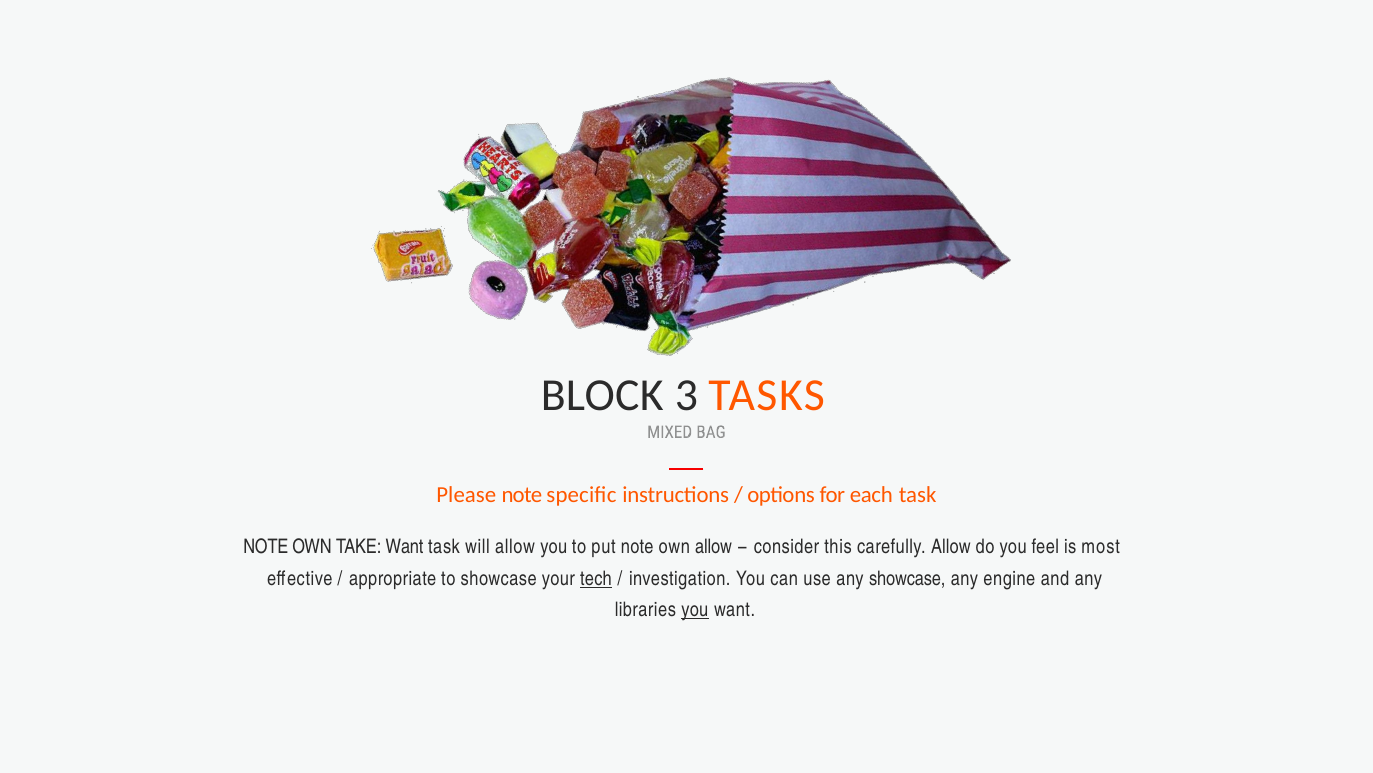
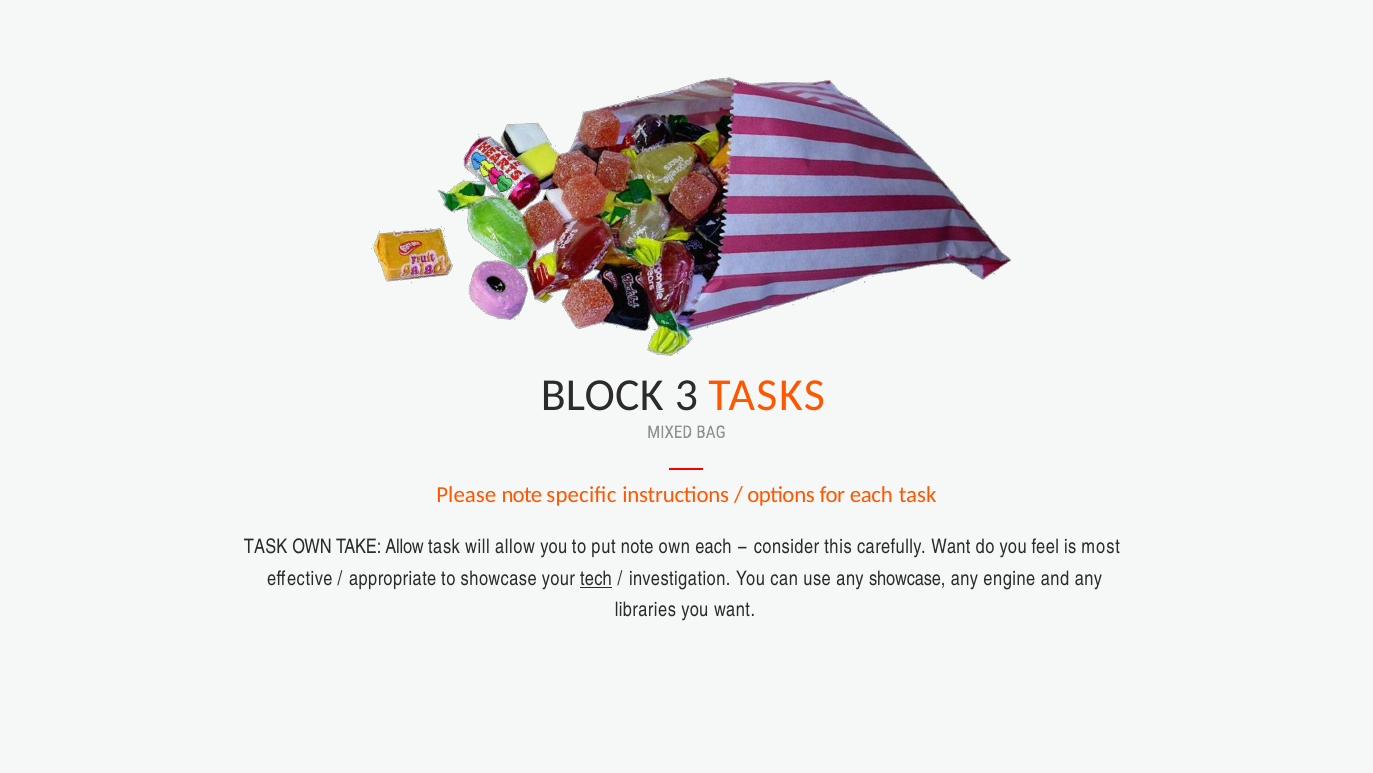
NOTE at (266, 547): NOTE -> TASK
TAKE Want: Want -> Allow
own allow: allow -> each
carefully Allow: Allow -> Want
you at (695, 609) underline: present -> none
